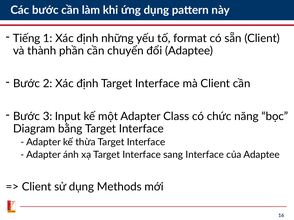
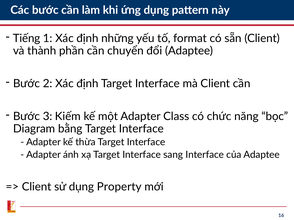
Input: Input -> Kiếm
Methods: Methods -> Property
